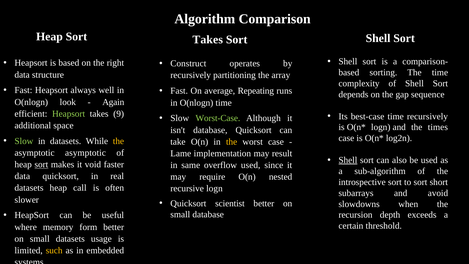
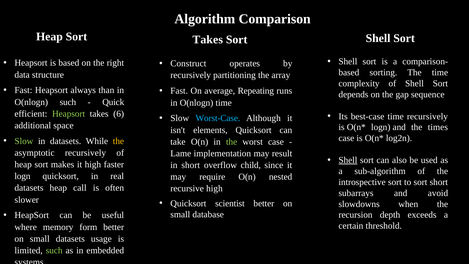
well: well -> than
O(nlogn look: look -> such
Again: Again -> Quick
9: 9 -> 6
Worst-Case colour: light green -> light blue
isn't database: database -> elements
the at (232, 142) colour: yellow -> light green
asymptotic asymptotic: asymptotic -> recursively
sort at (41, 164) underline: present -> none
it void: void -> high
in same: same -> short
overflow used: used -> child
data at (22, 176): data -> logn
recursive logn: logn -> high
such at (54, 250) colour: yellow -> light green
